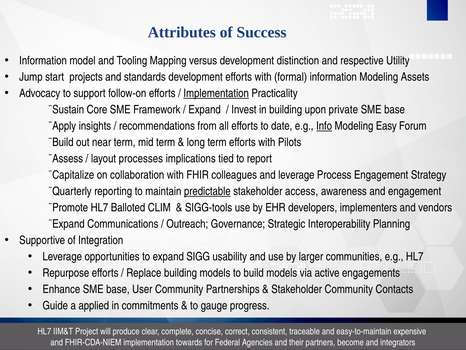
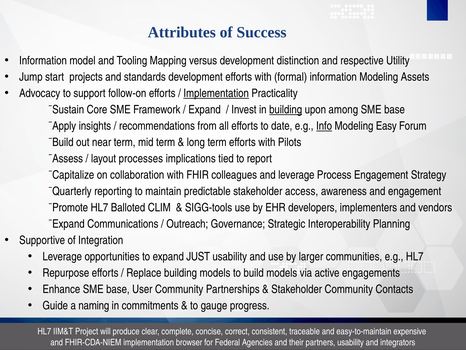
building at (286, 110) underline: none -> present
private: private -> among
predictable underline: present -> none
SIGG: SIGG -> JUST
applied: applied -> naming
towards: towards -> browser
partners become: become -> usability
